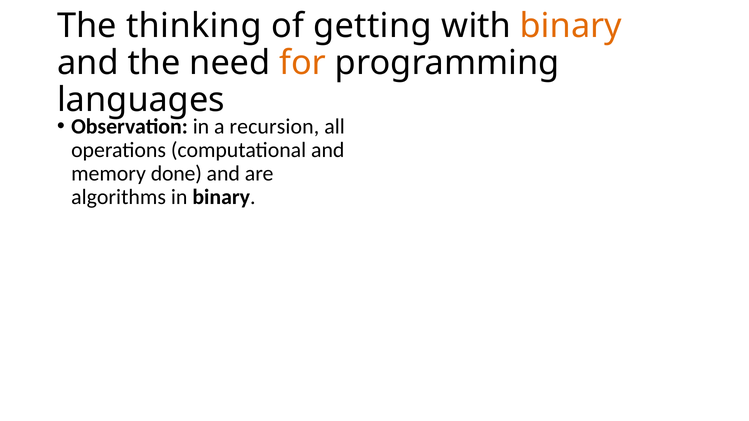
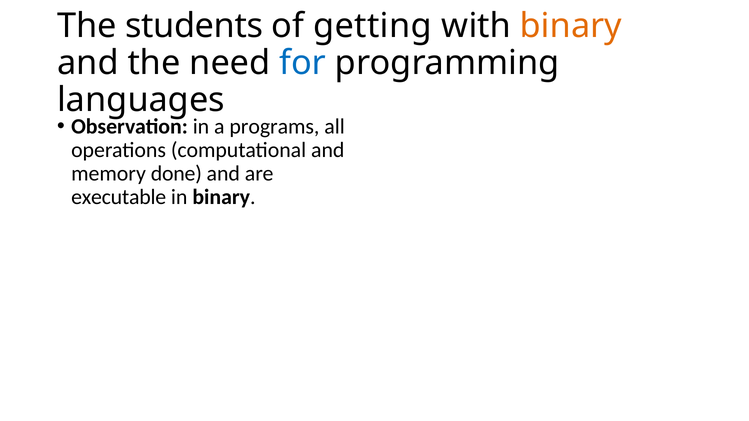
thinking: thinking -> students
for colour: orange -> blue
recursion: recursion -> programs
algorithms: algorithms -> executable
